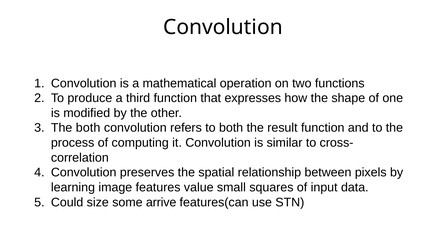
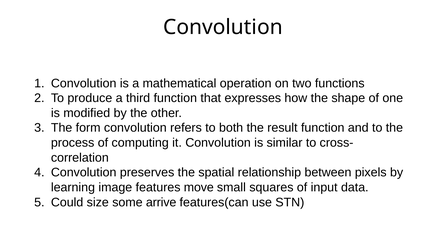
The both: both -> form
value: value -> move
